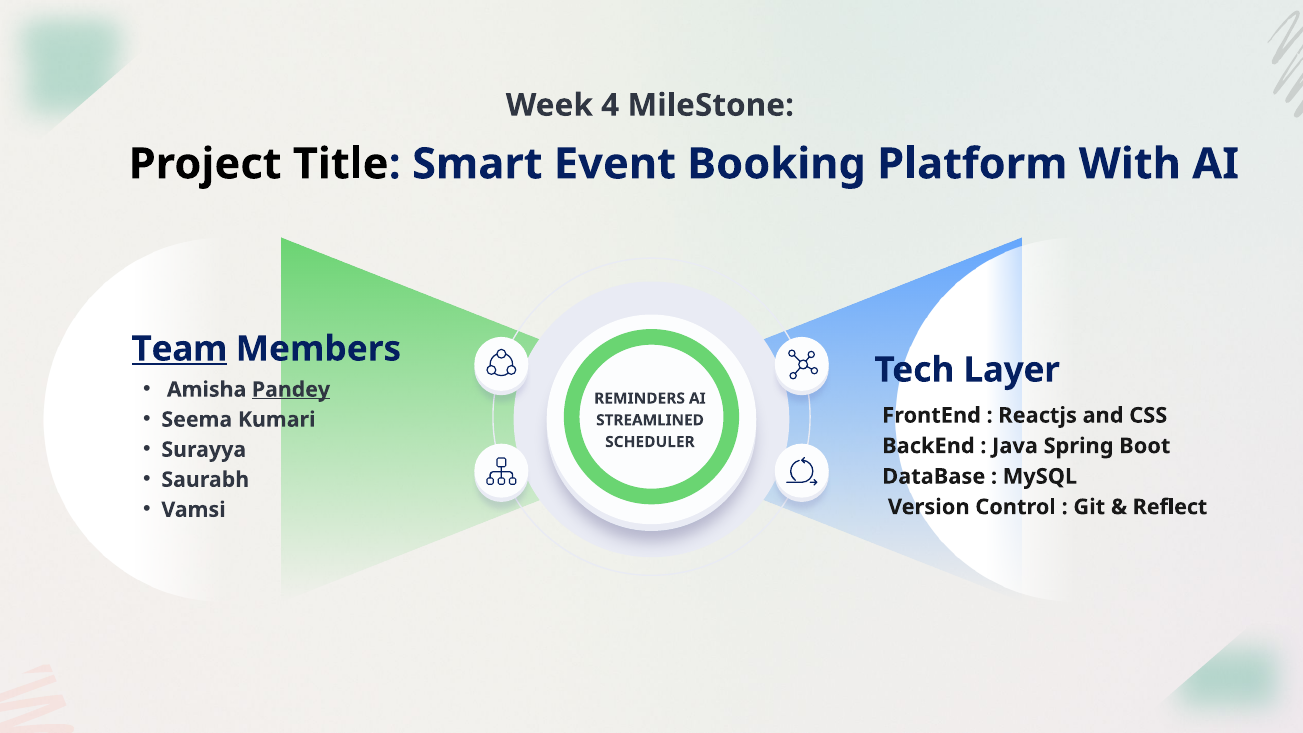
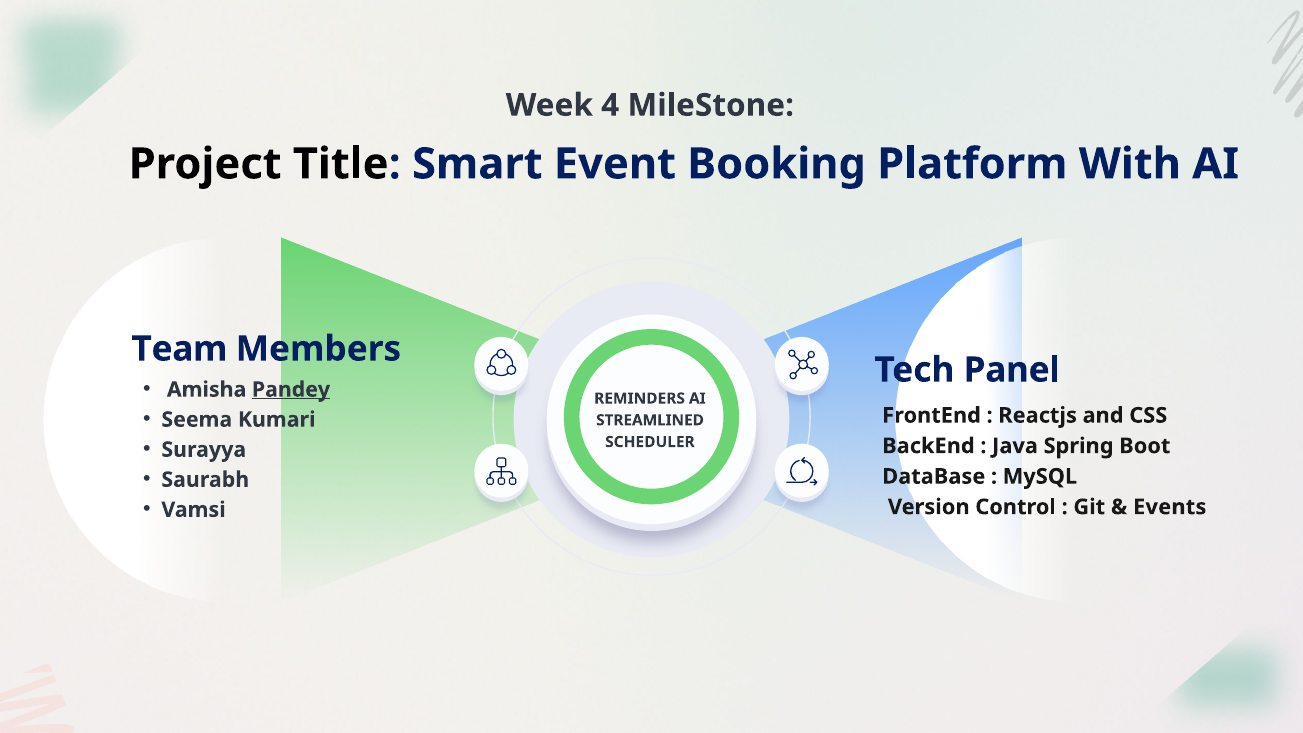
Team underline: present -> none
Layer: Layer -> Panel
Reflect: Reflect -> Events
